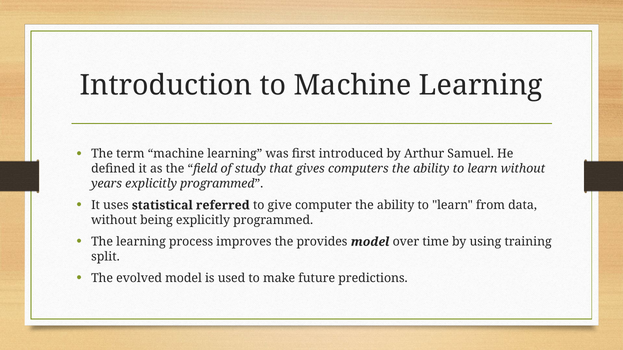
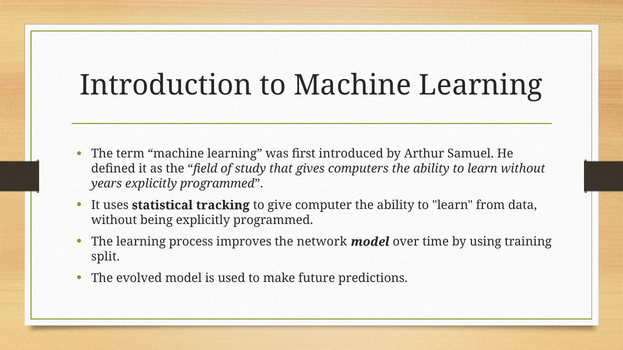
referred: referred -> tracking
provides: provides -> network
